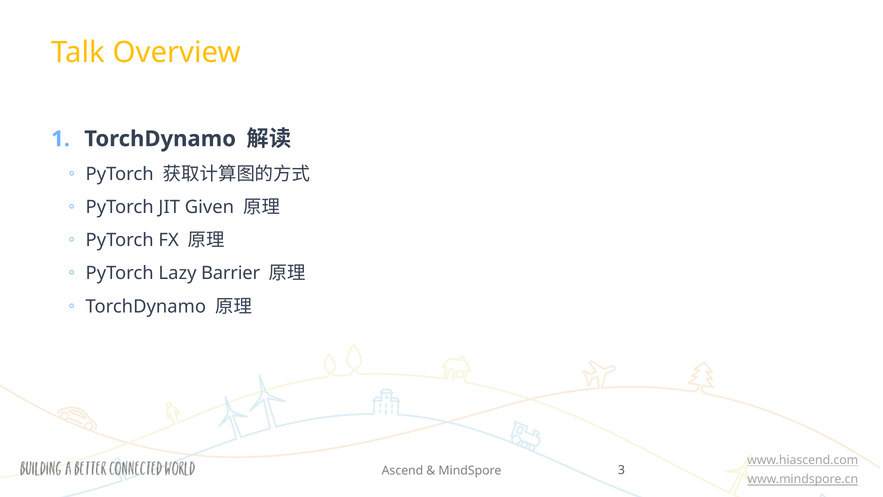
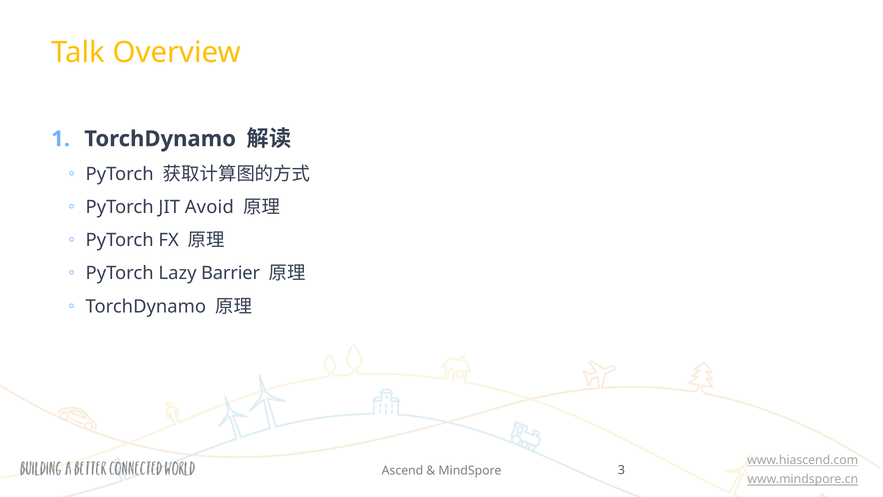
Given: Given -> Avoid
